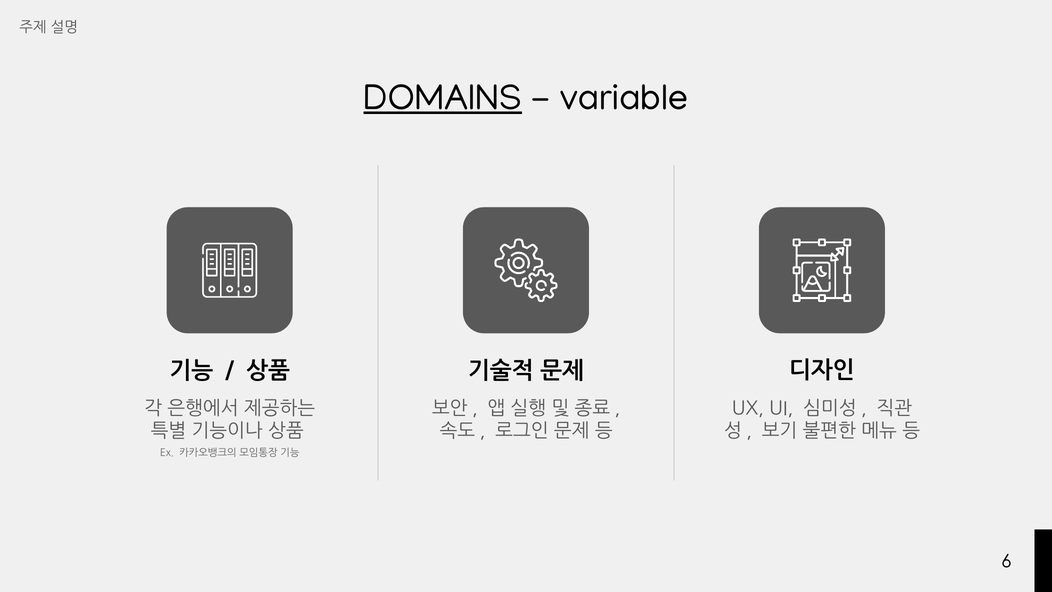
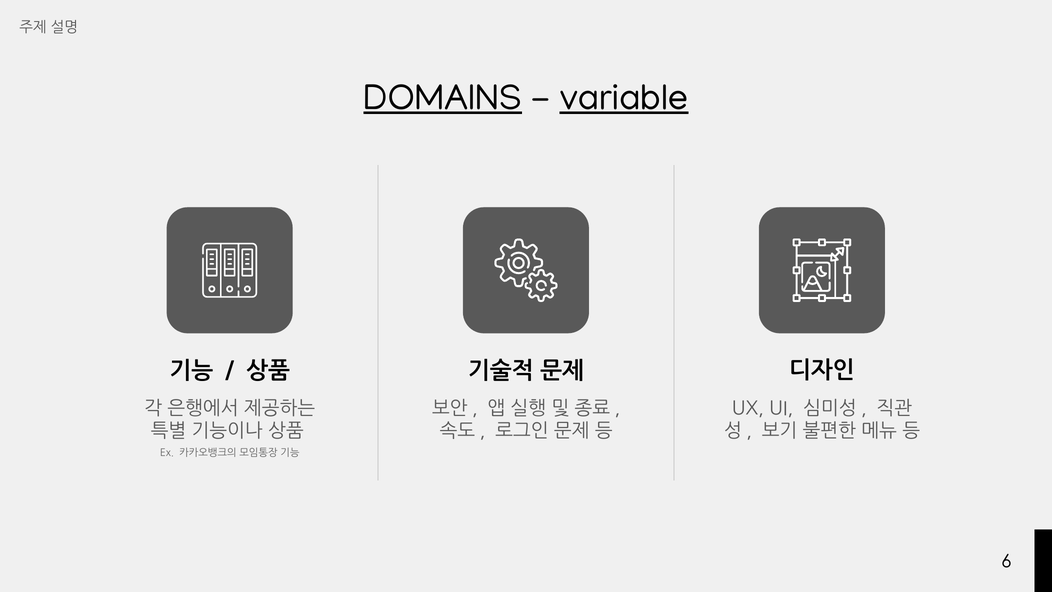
variable underline: none -> present
